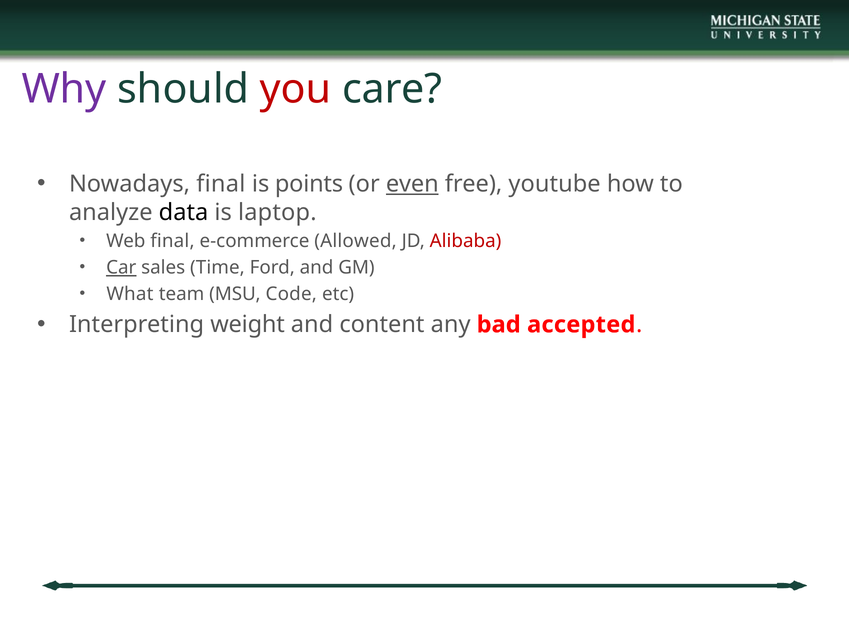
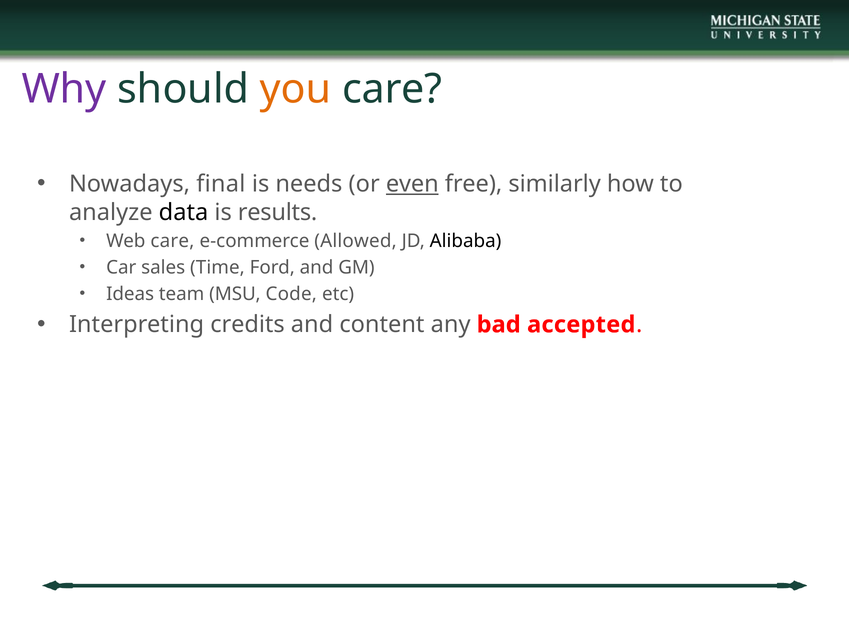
you colour: red -> orange
points: points -> needs
youtube: youtube -> similarly
laptop: laptop -> results
Web final: final -> care
Alibaba colour: red -> black
Car underline: present -> none
What: What -> Ideas
weight: weight -> credits
